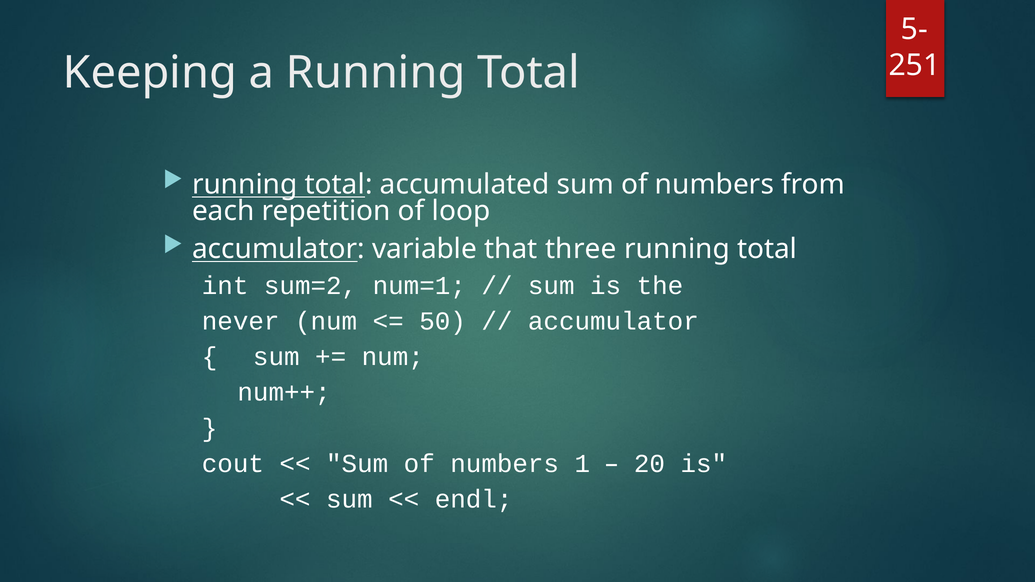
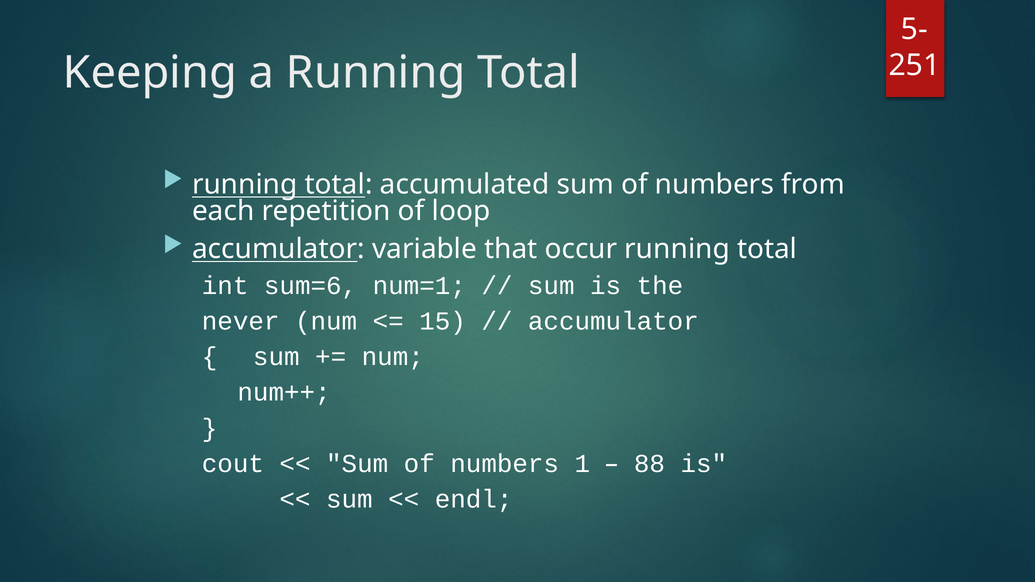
three: three -> occur
sum=2: sum=2 -> sum=6
50: 50 -> 15
20: 20 -> 88
